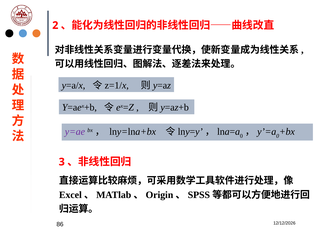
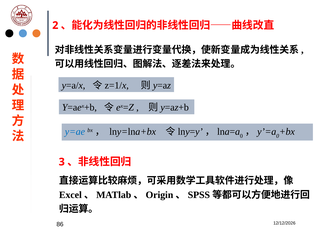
y=ae colour: purple -> blue
